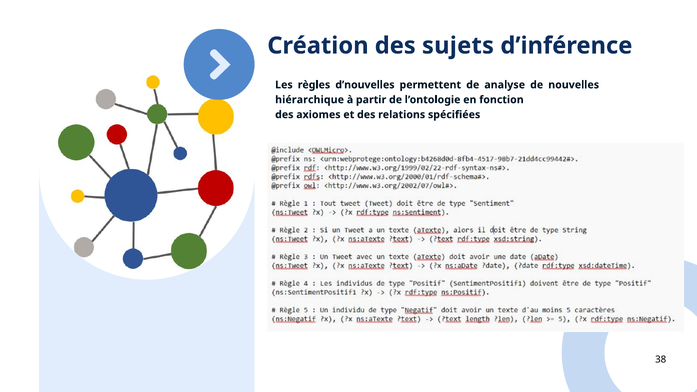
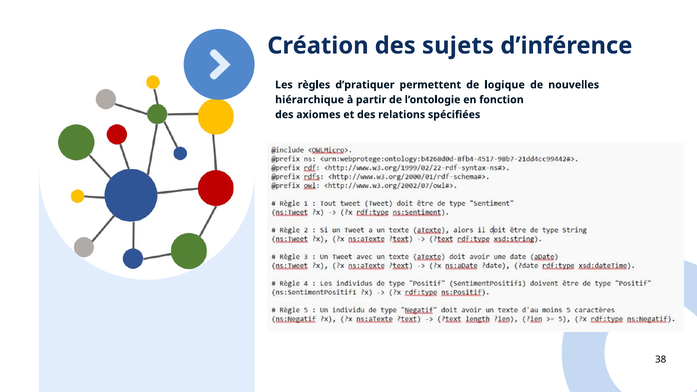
d’nouvelles: d’nouvelles -> d’pratiquer
analyse: analyse -> logique
